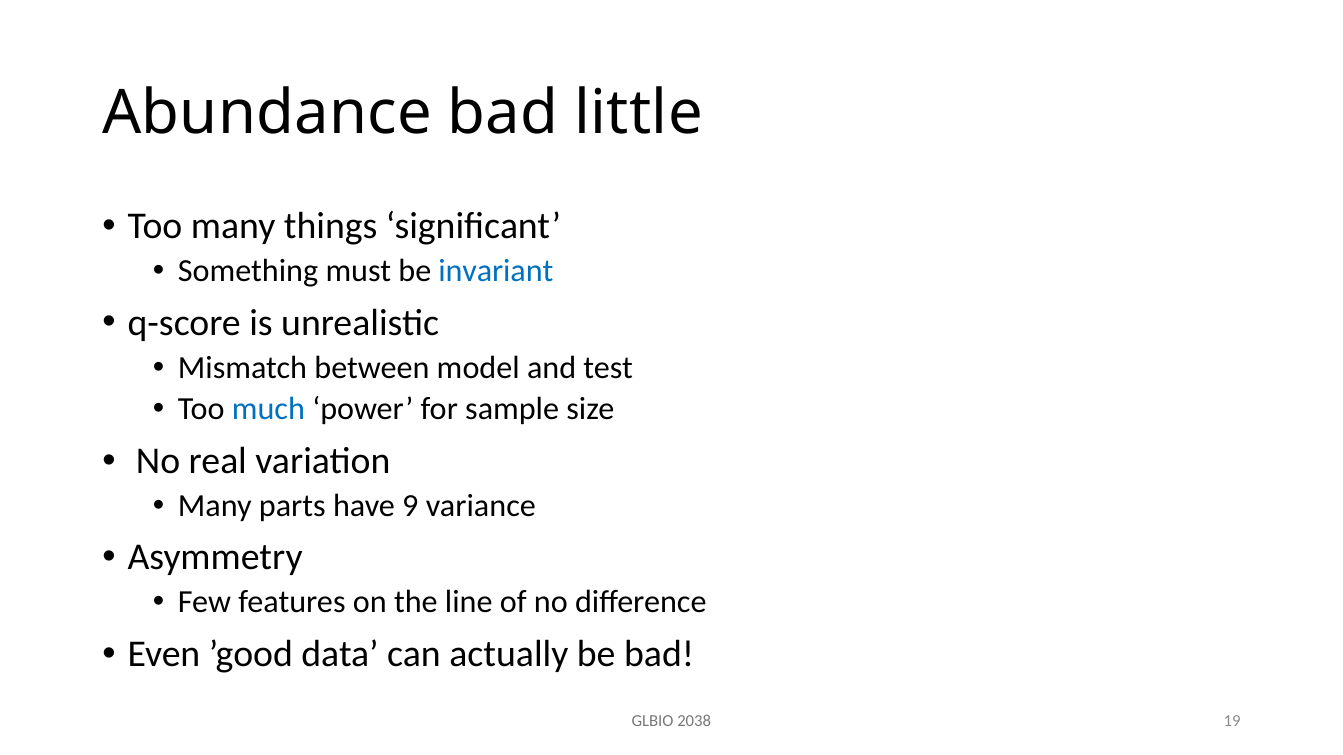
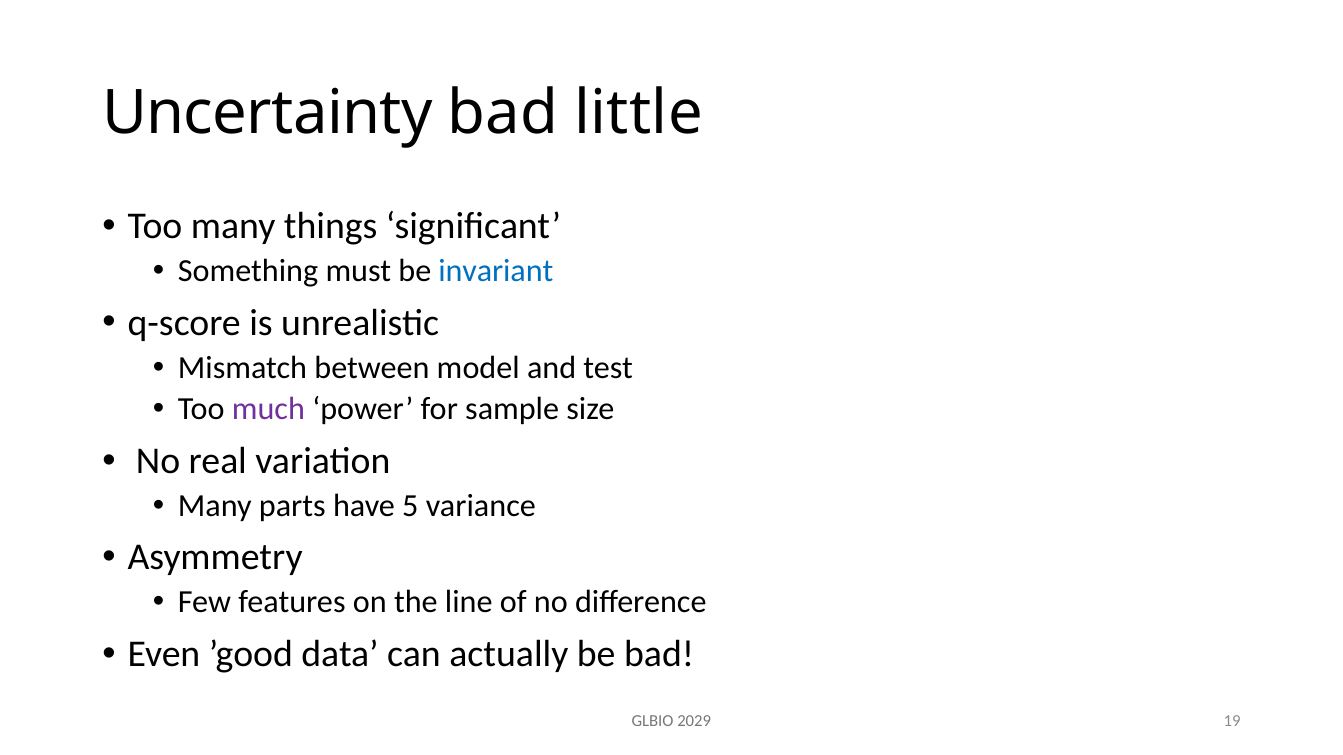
Abundance: Abundance -> Uncertainty
much colour: blue -> purple
9: 9 -> 5
2038: 2038 -> 2029
